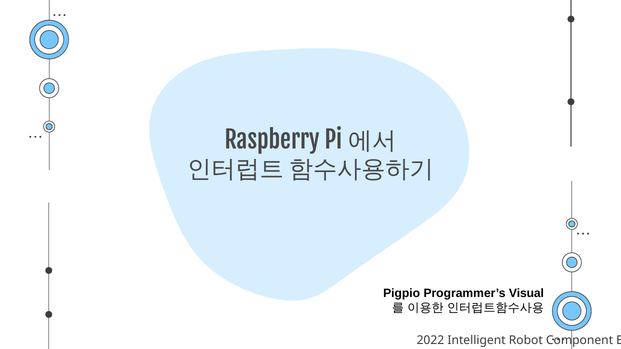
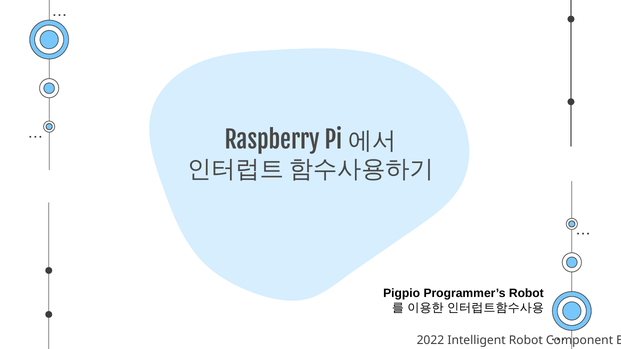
Programmer’s Visual: Visual -> Robot
